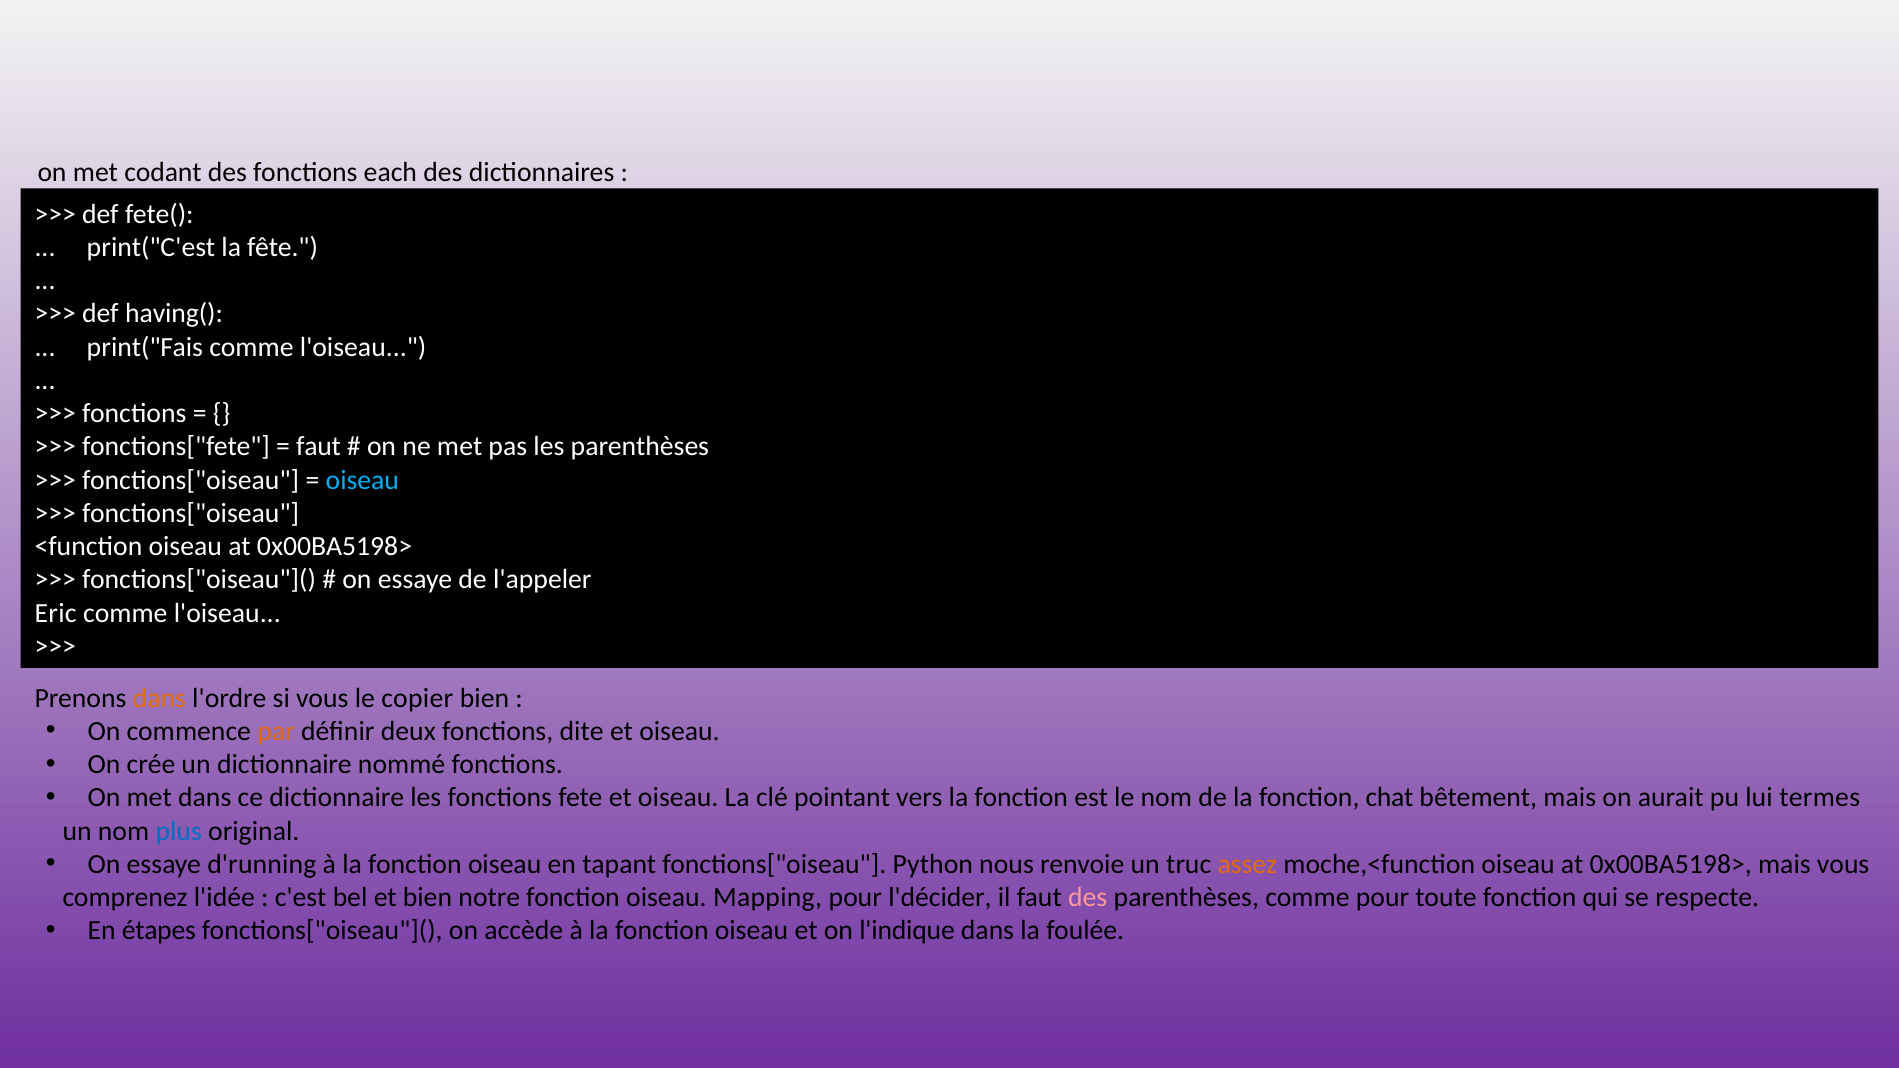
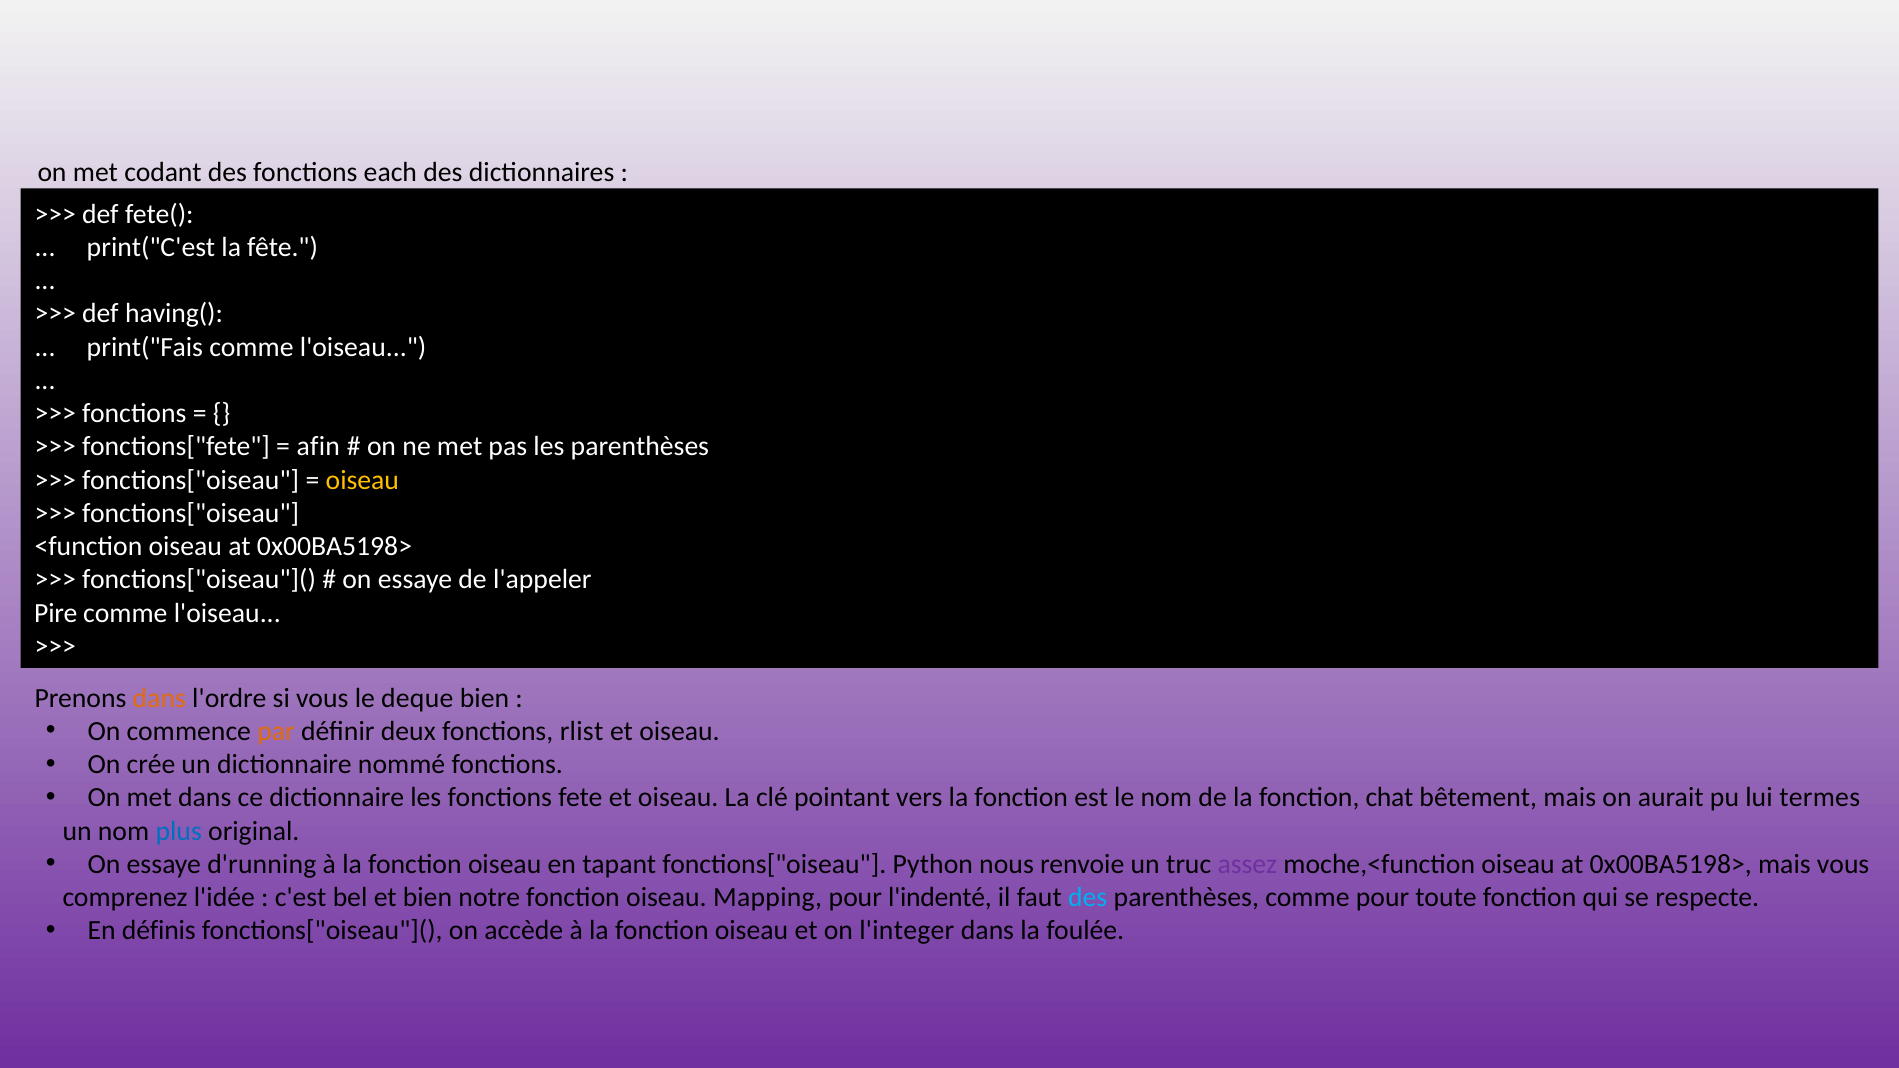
faut at (319, 447): faut -> afin
oiseau at (362, 480) colour: light blue -> yellow
Eric: Eric -> Pire
copier: copier -> deque
dite: dite -> rlist
assez colour: orange -> purple
l'décider: l'décider -> l'indenté
des at (1088, 898) colour: pink -> light blue
étapes: étapes -> définis
l'indique: l'indique -> l'integer
